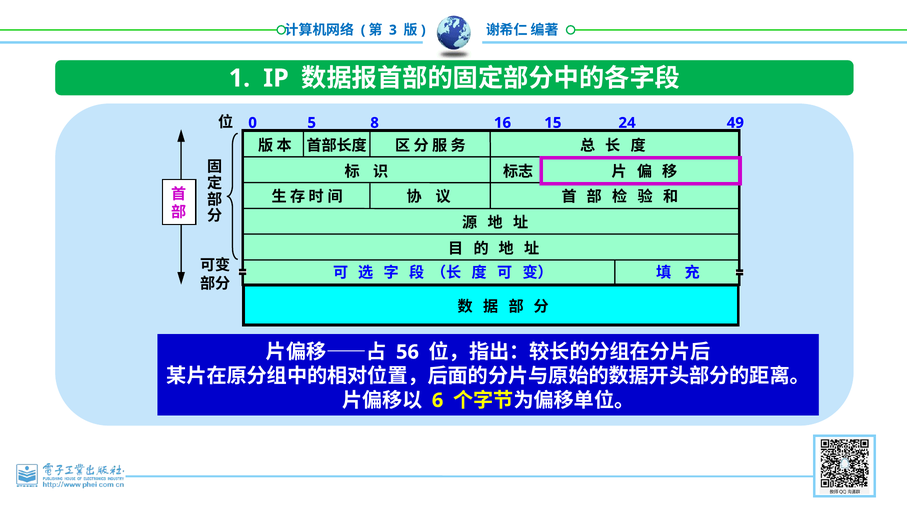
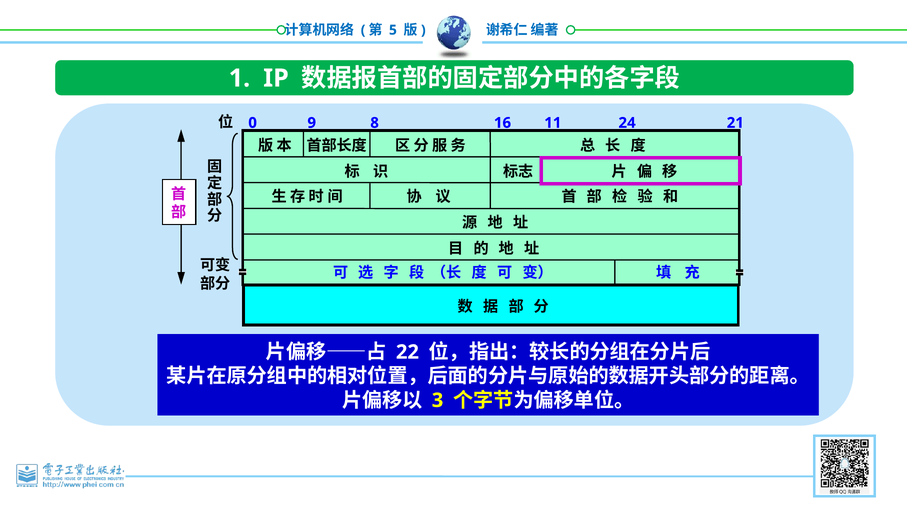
3: 3 -> 5
5: 5 -> 9
15: 15 -> 11
49: 49 -> 21
56: 56 -> 22
6: 6 -> 3
